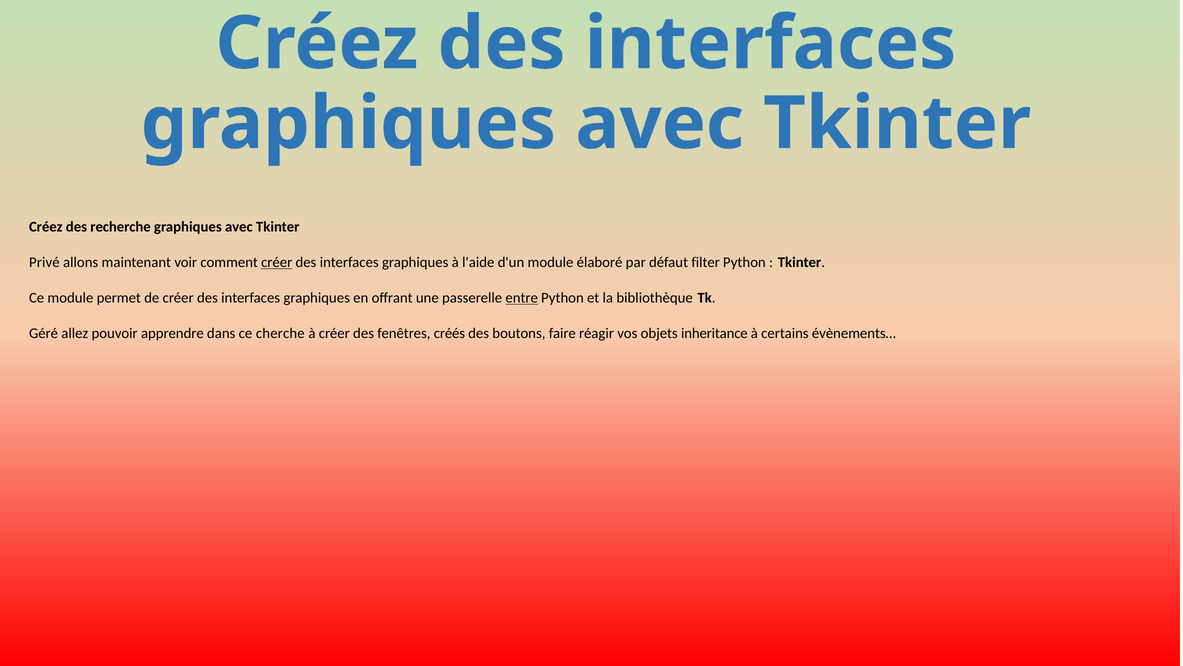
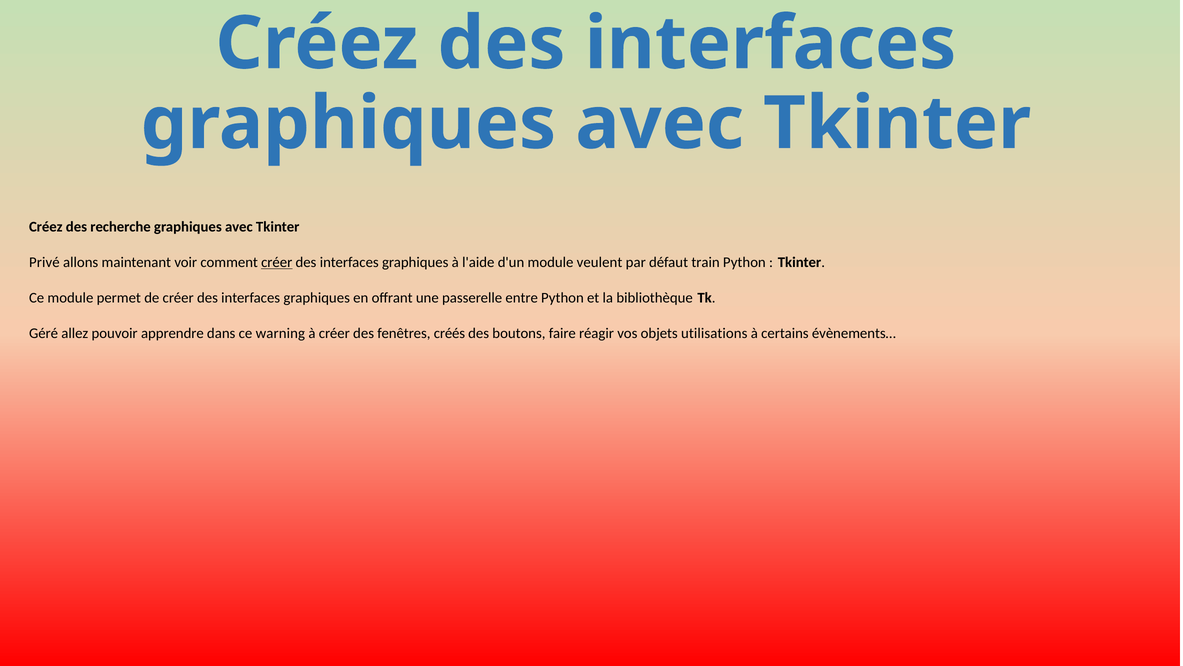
élaboré: élaboré -> veulent
filter: filter -> train
entre underline: present -> none
cherche: cherche -> warning
inheritance: inheritance -> utilisations
